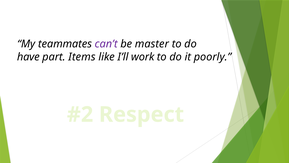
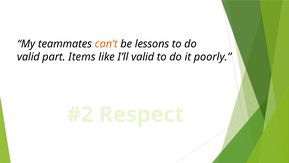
can’t colour: purple -> orange
master: master -> lessons
have at (28, 57): have -> valid
I’ll work: work -> valid
